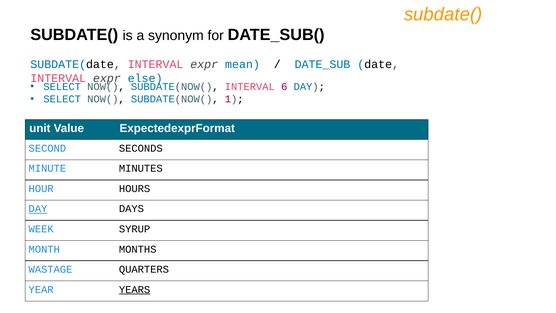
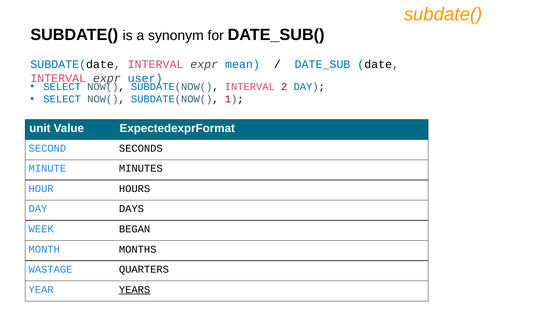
else: else -> user
6: 6 -> 2
DAY at (38, 209) underline: present -> none
SYRUP: SYRUP -> BEGAN
